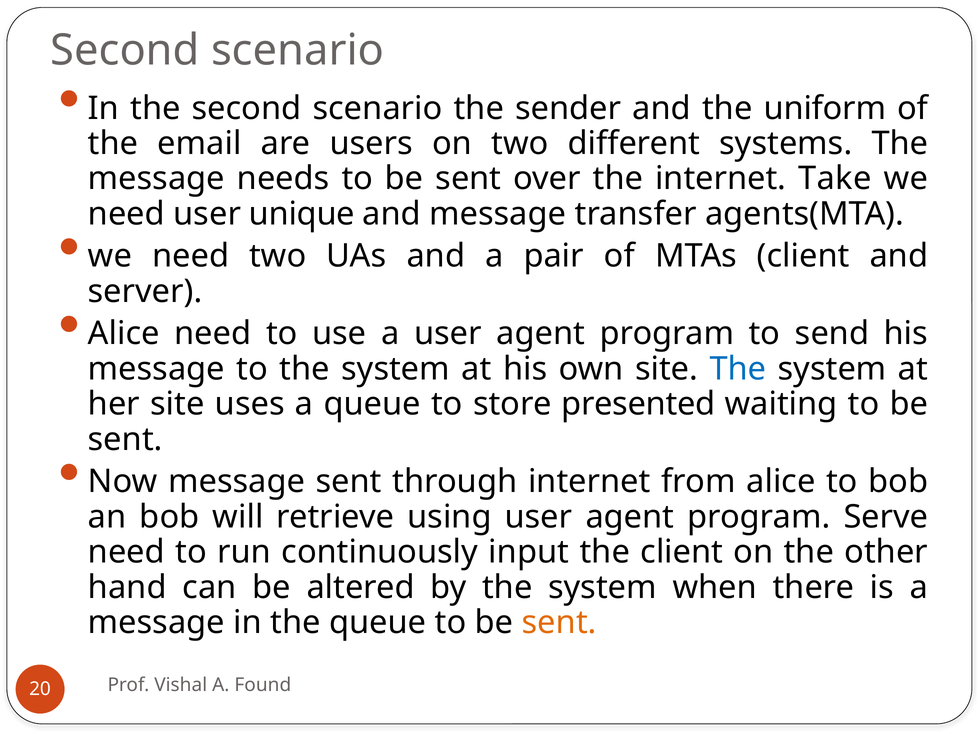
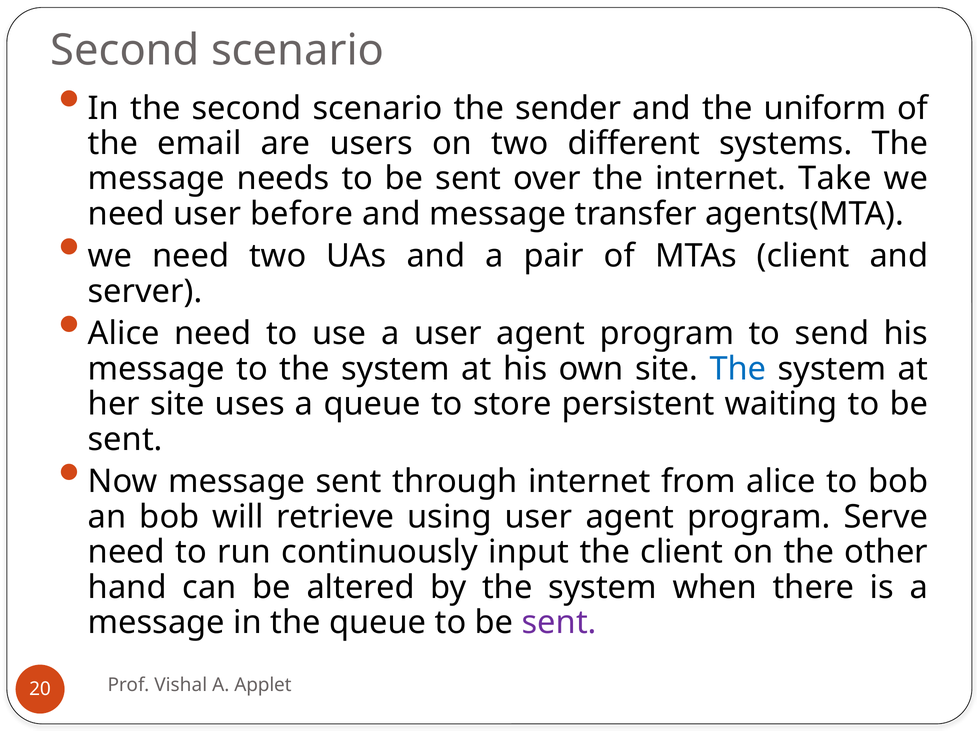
unique: unique -> before
presented: presented -> persistent
sent at (559, 623) colour: orange -> purple
Found: Found -> Applet
